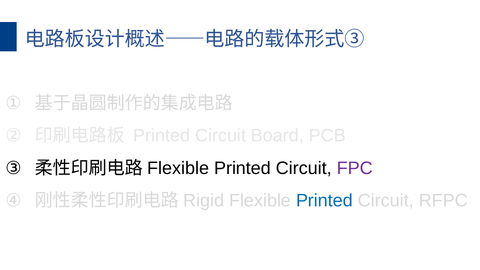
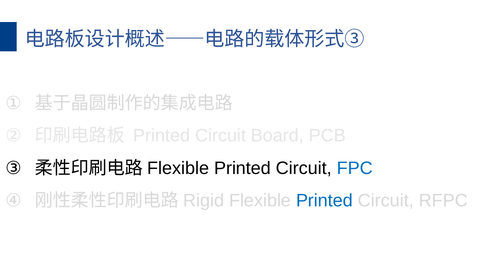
FPC colour: purple -> blue
